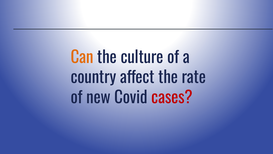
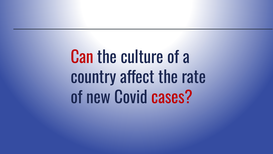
Can colour: orange -> red
